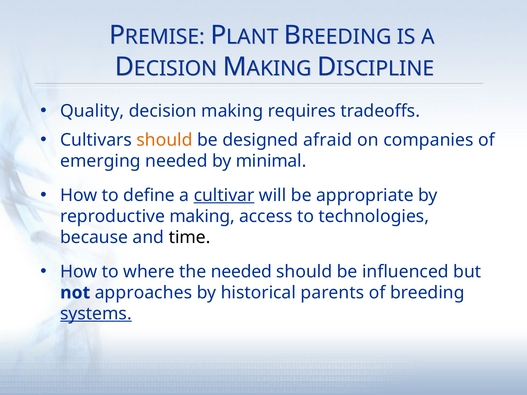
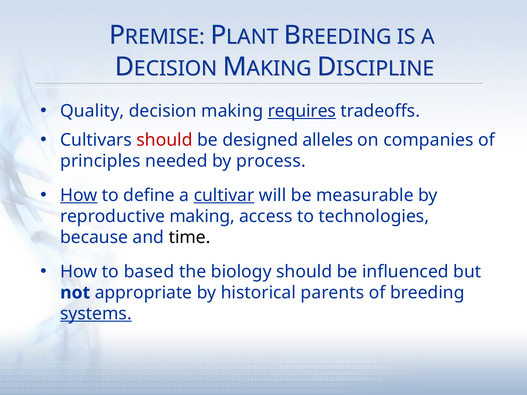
requires underline: none -> present
should at (165, 140) colour: orange -> red
afraid: afraid -> alleles
emerging: emerging -> principles
minimal: minimal -> process
How at (79, 195) underline: none -> present
appropriate: appropriate -> measurable
where: where -> based
the needed: needed -> biology
approaches: approaches -> appropriate
